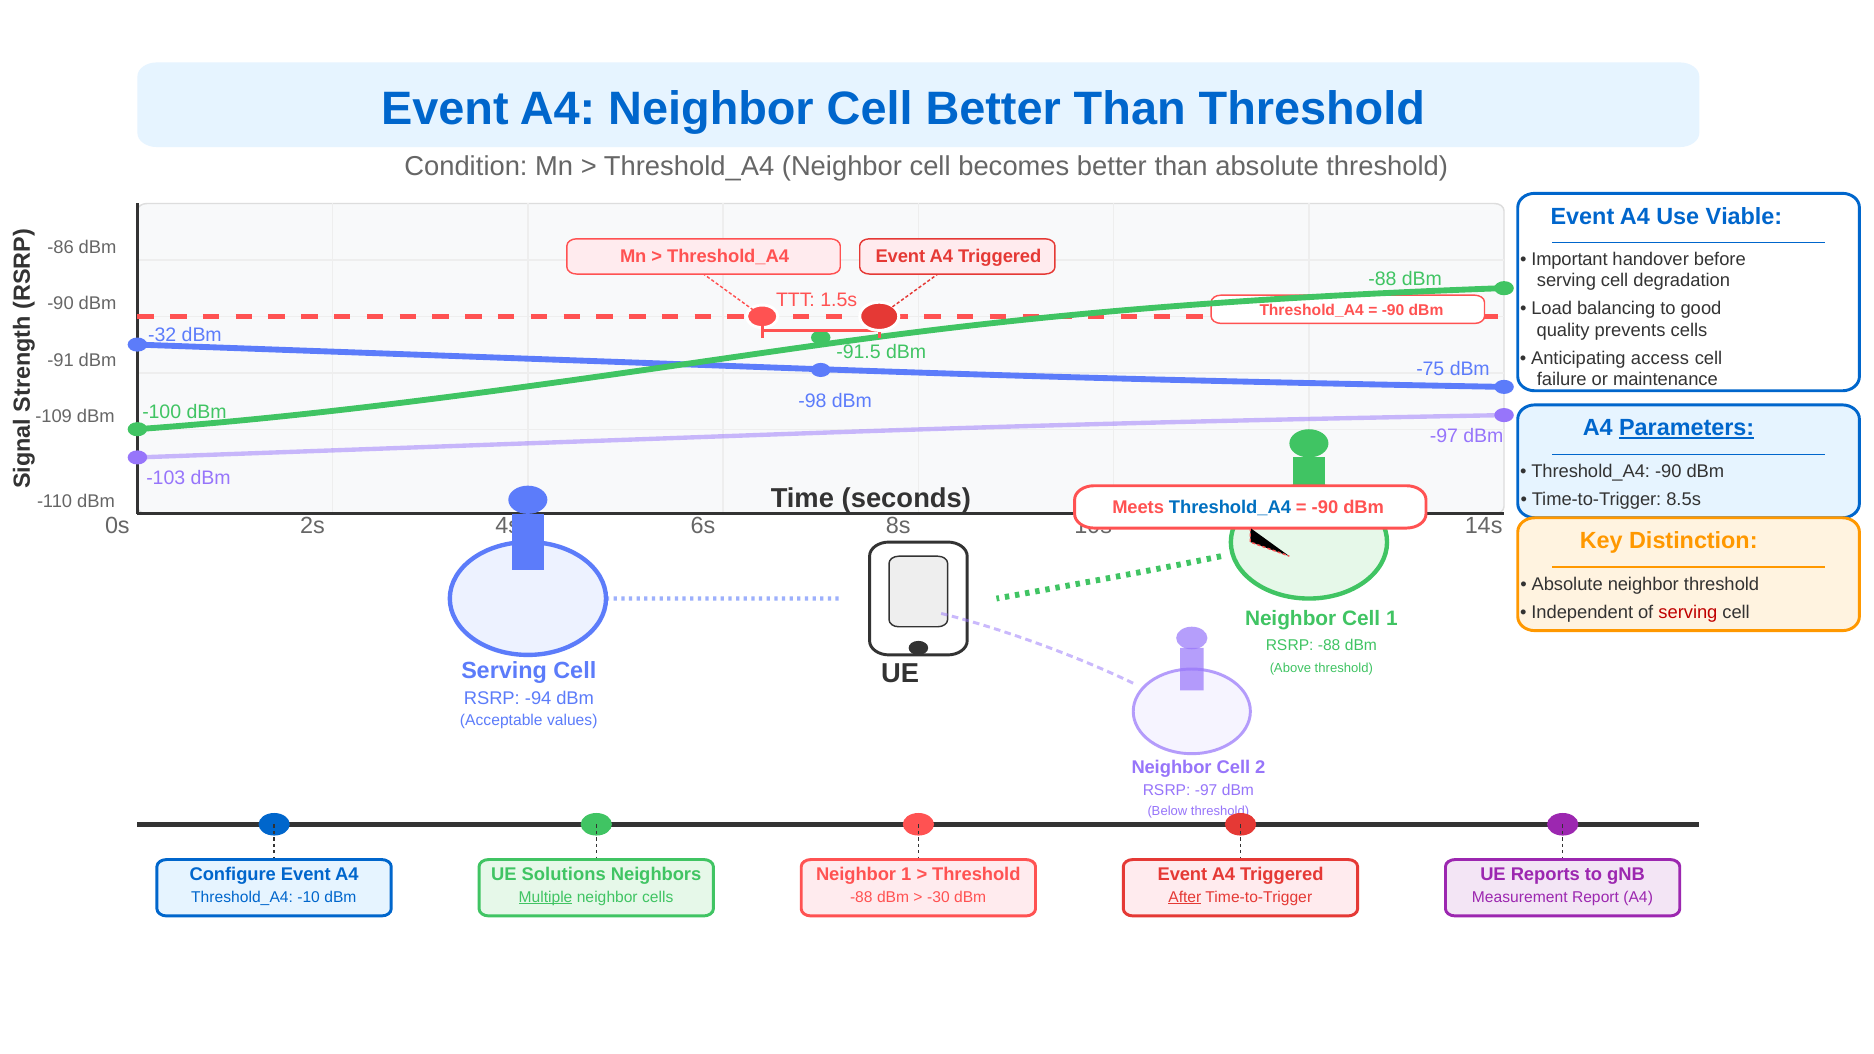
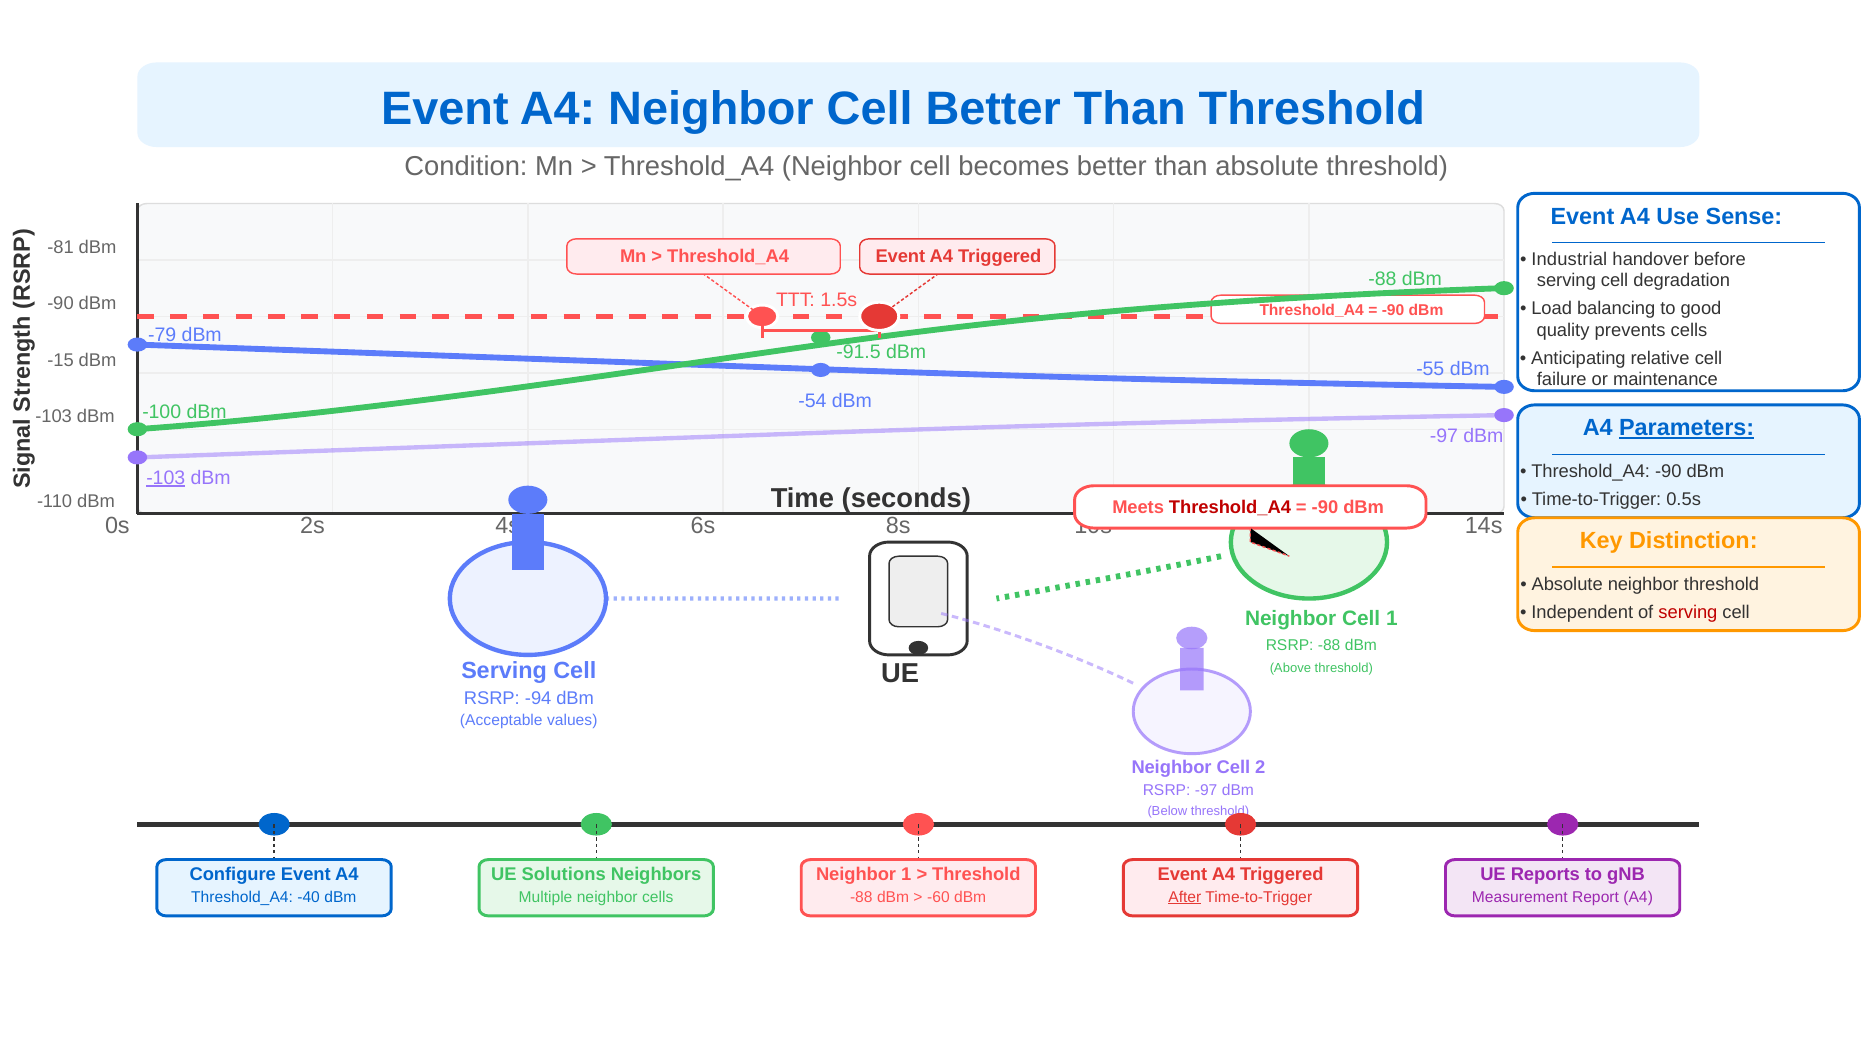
Viable: Viable -> Sense
-86: -86 -> -81
Important: Important -> Industrial
-32: -32 -> -79
access: access -> relative
-91: -91 -> -15
-75: -75 -> -55
-98: -98 -> -54
-109 at (54, 417): -109 -> -103
-103 at (166, 478) underline: none -> present
8.5s: 8.5s -> 0.5s
Threshold_A4 at (1230, 508) colour: blue -> red
-10: -10 -> -40
Multiple underline: present -> none
-30: -30 -> -60
